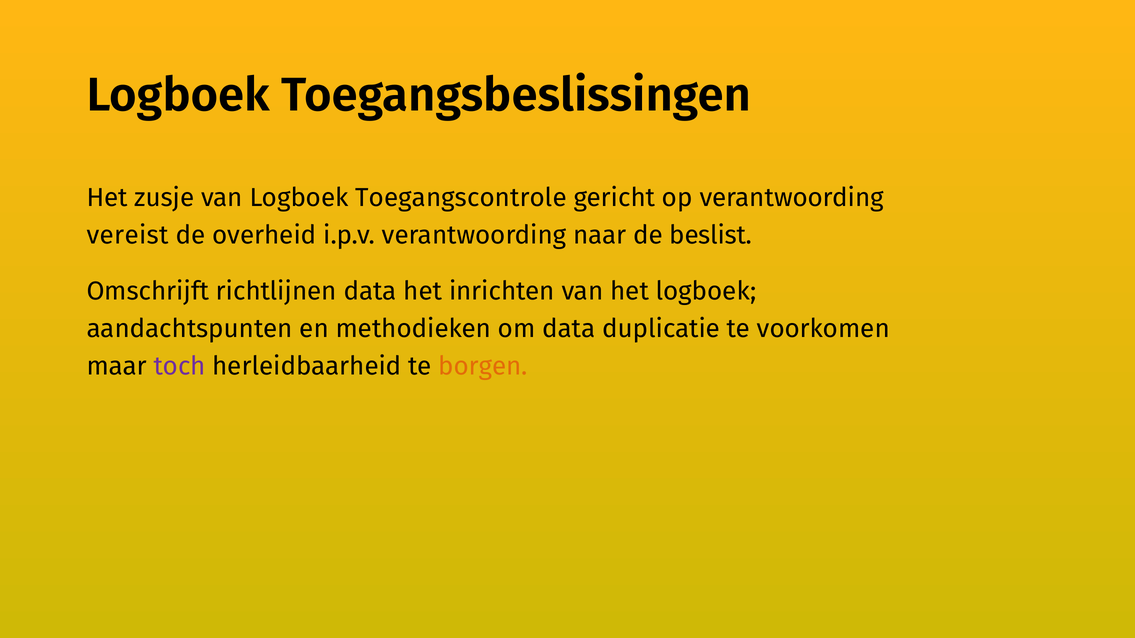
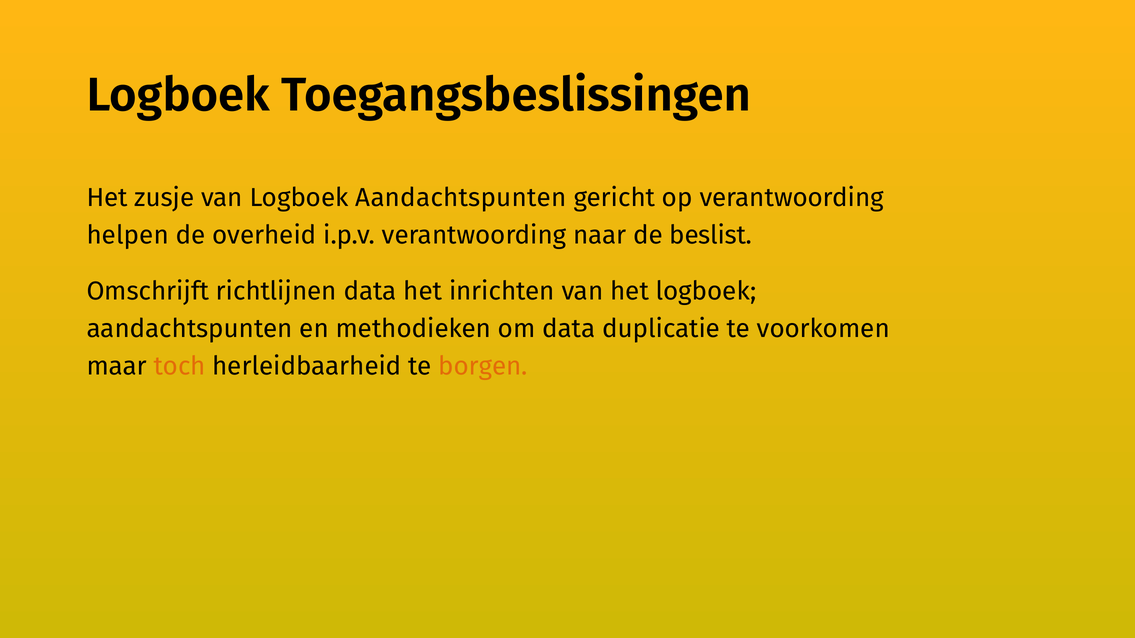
van Logboek Toegangscontrole: Toegangscontrole -> Aandachtspunten
vereist: vereist -> helpen
toch colour: purple -> orange
